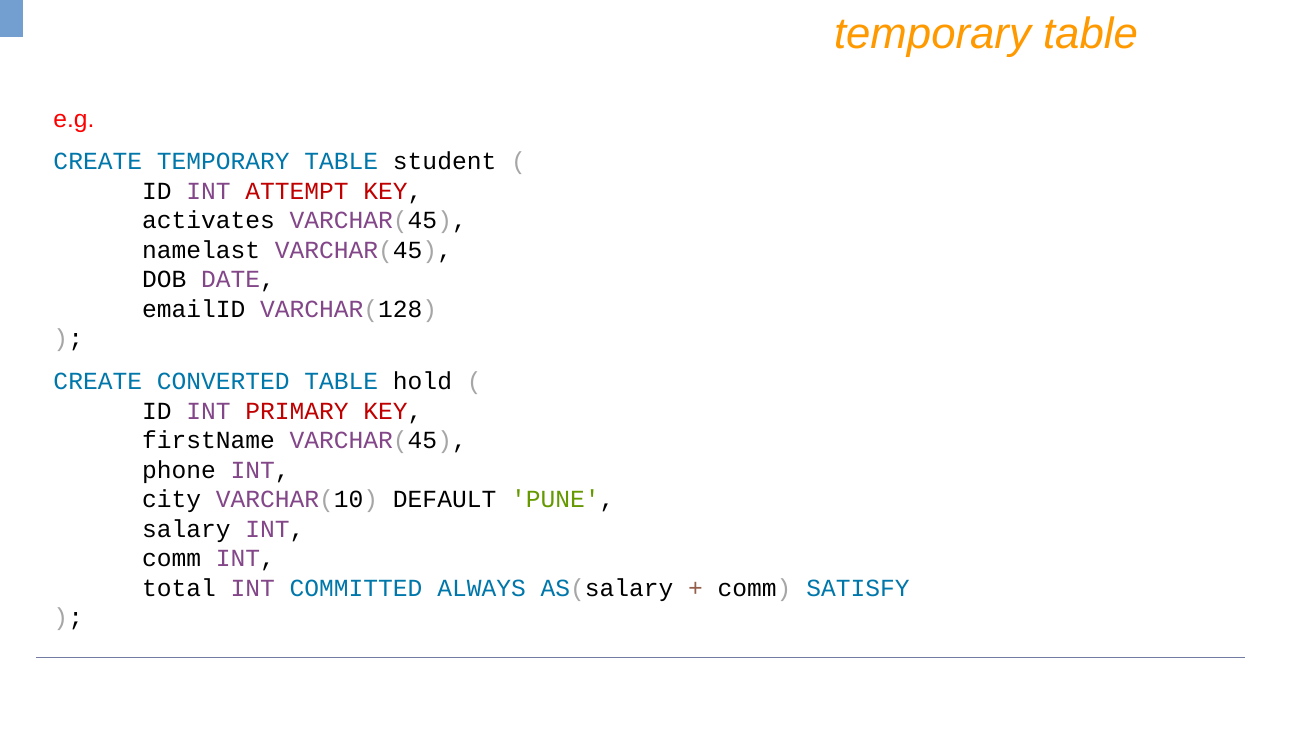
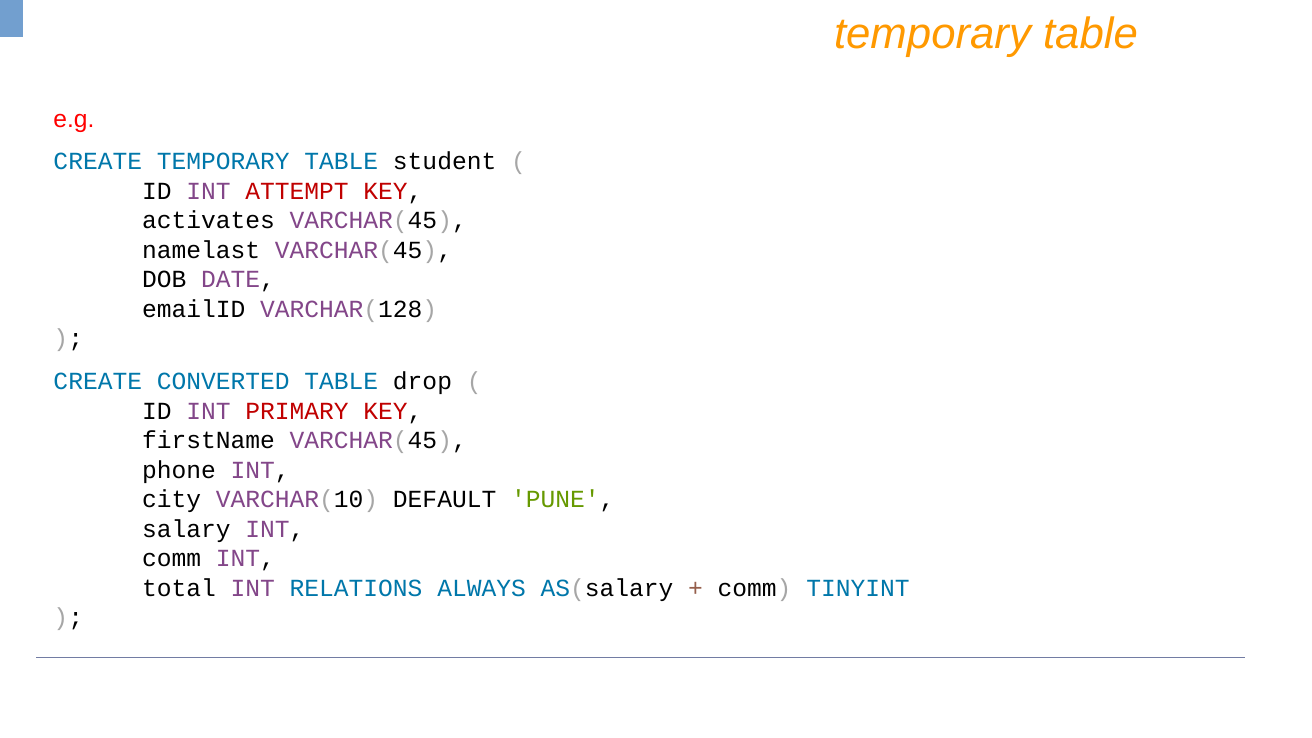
hold: hold -> drop
COMMITTED: COMMITTED -> RELATIONS
SATISFY: SATISFY -> TINYINT
